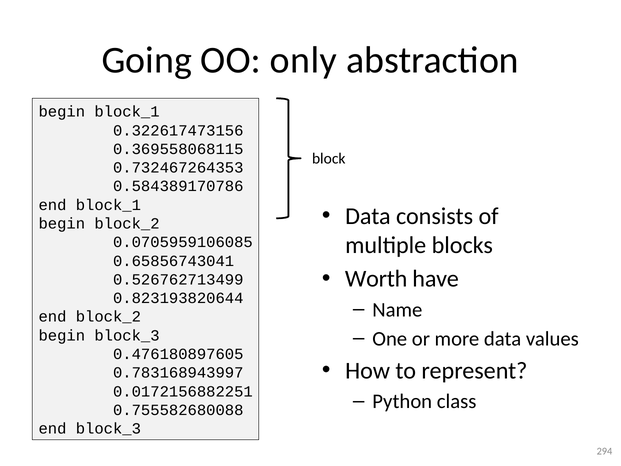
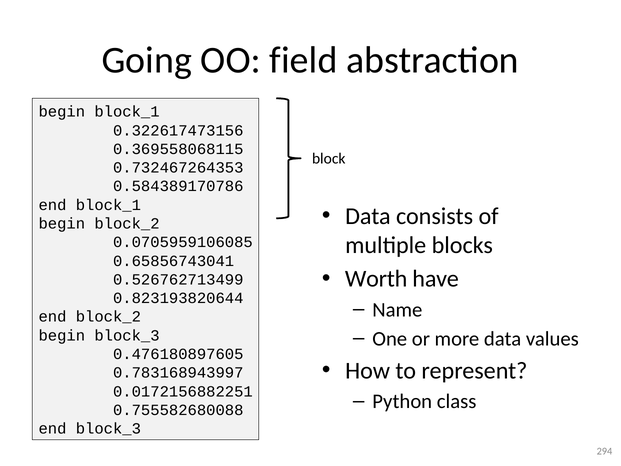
only: only -> field
